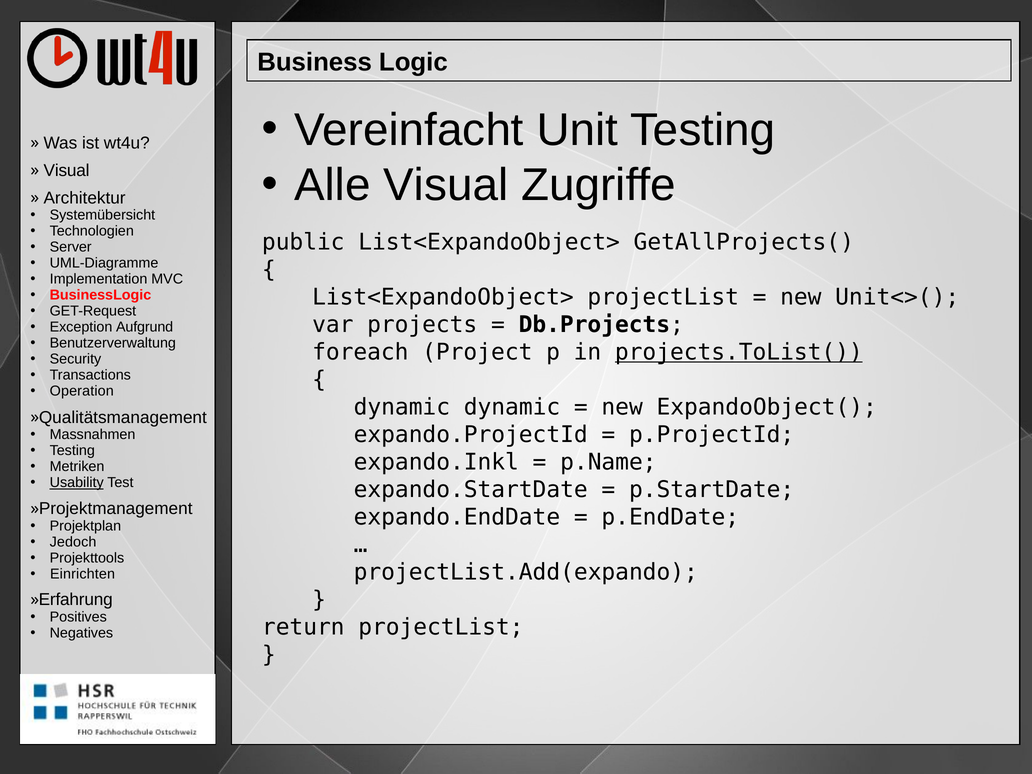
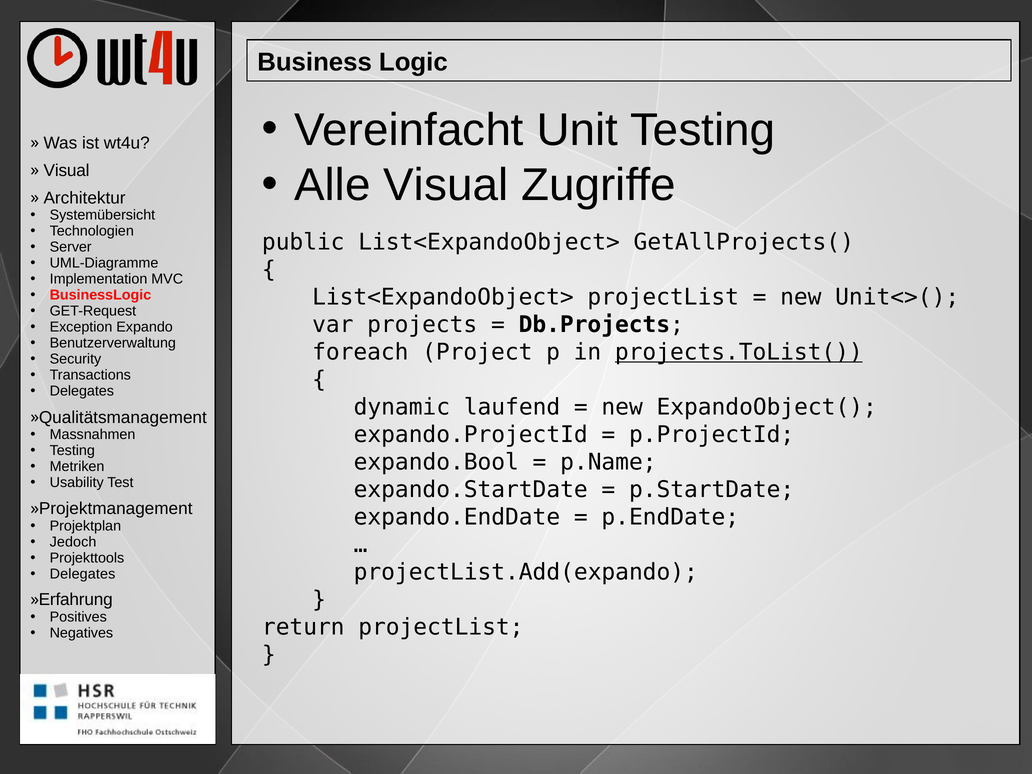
Aufgrund: Aufgrund -> Expando
Operation at (82, 391): Operation -> Delegates
dynamic dynamic: dynamic -> laufend
expando.Inkl: expando.Inkl -> expando.Bool
Usability underline: present -> none
Einrichten at (83, 574): Einrichten -> Delegates
